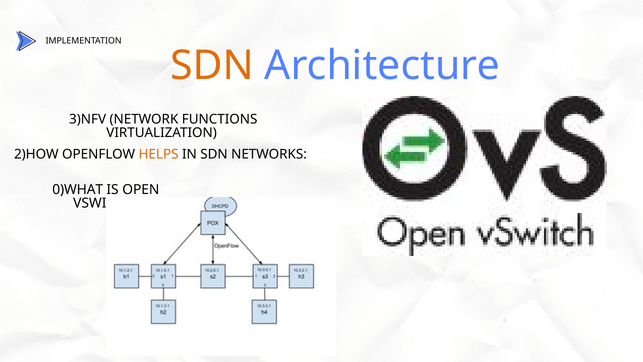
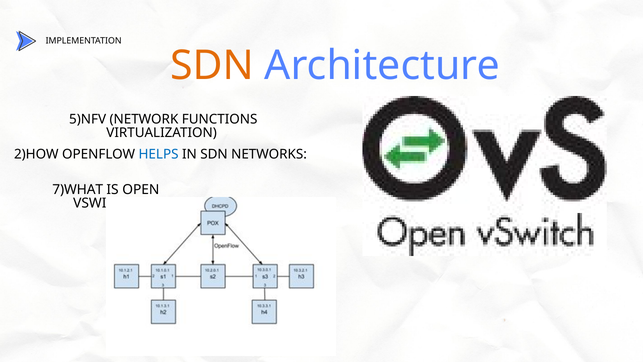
3)NFV: 3)NFV -> 5)NFV
HELPS colour: orange -> blue
0)WHAT: 0)WHAT -> 7)WHAT
